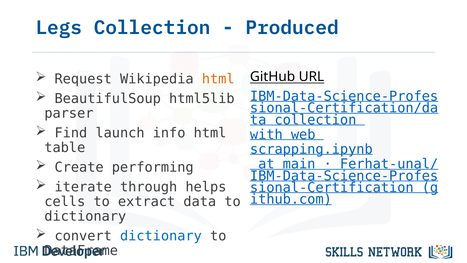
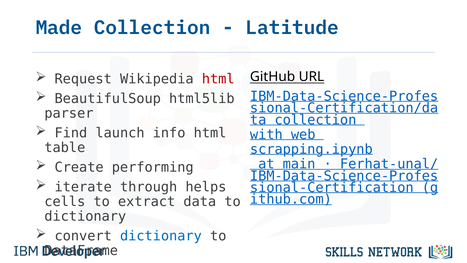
Legs: Legs -> Made
Produced: Produced -> Latitude
html at (218, 79) colour: orange -> red
